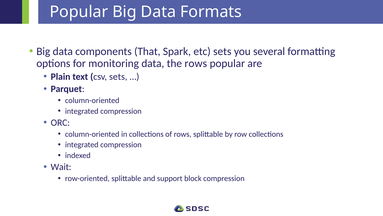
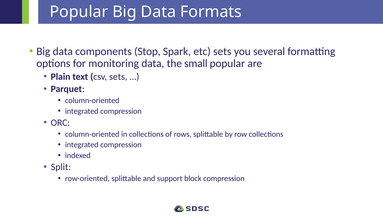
That: That -> Stop
the rows: rows -> small
Wait: Wait -> Split
